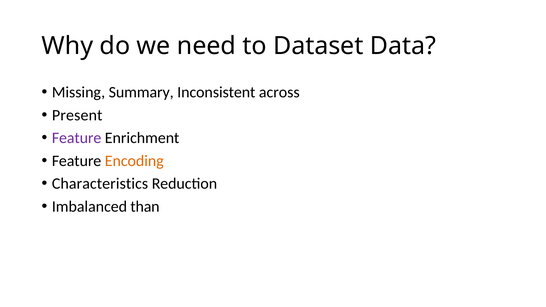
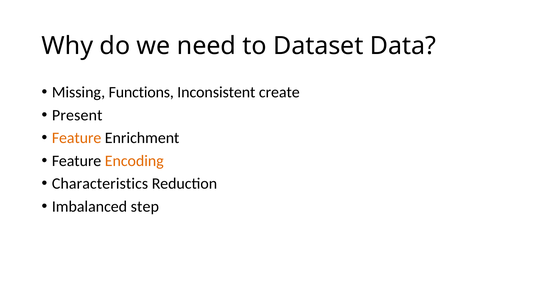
Summary: Summary -> Functions
across: across -> create
Feature at (77, 138) colour: purple -> orange
than: than -> step
